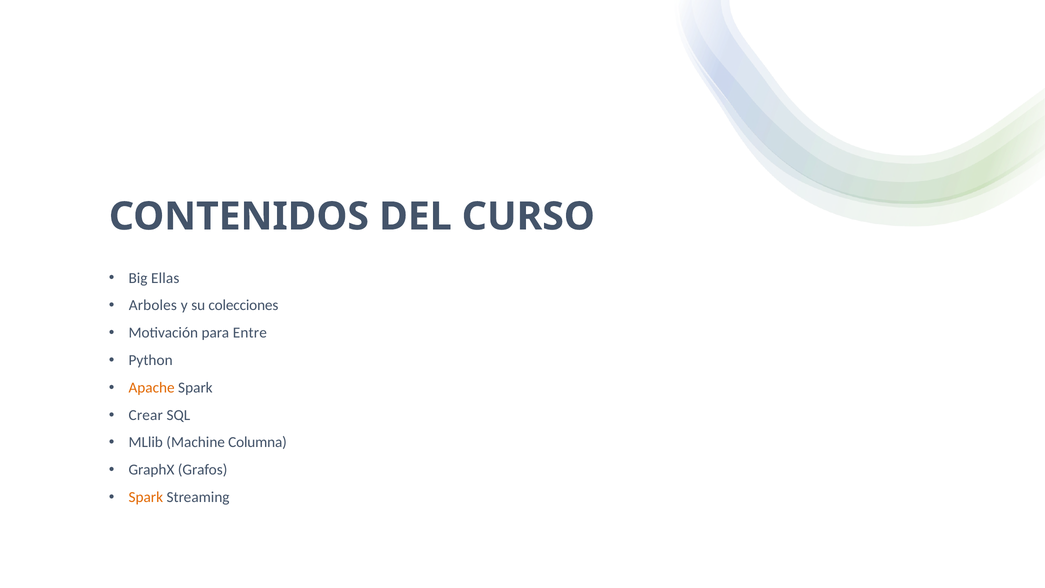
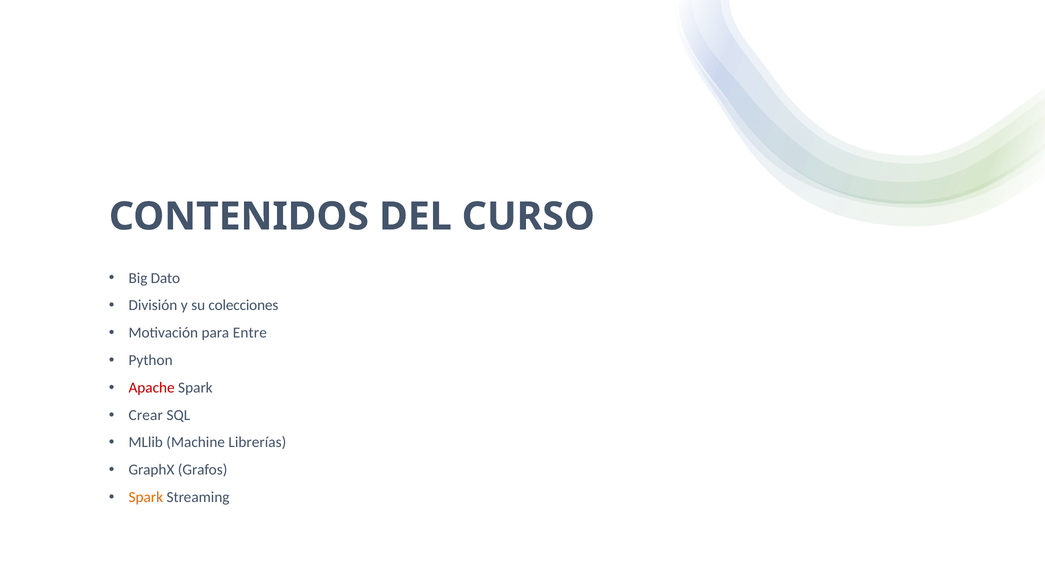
Ellas: Ellas -> Dato
Arboles: Arboles -> División
Apache colour: orange -> red
Columna: Columna -> Librerías
